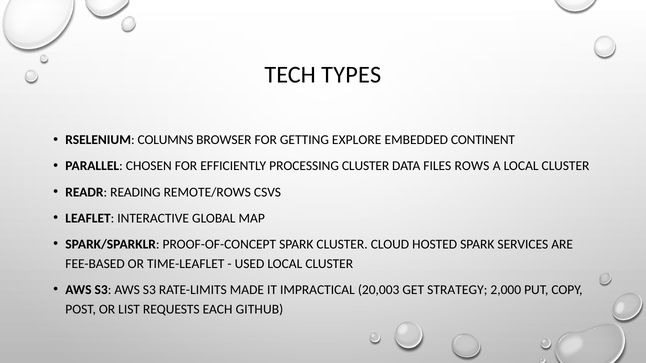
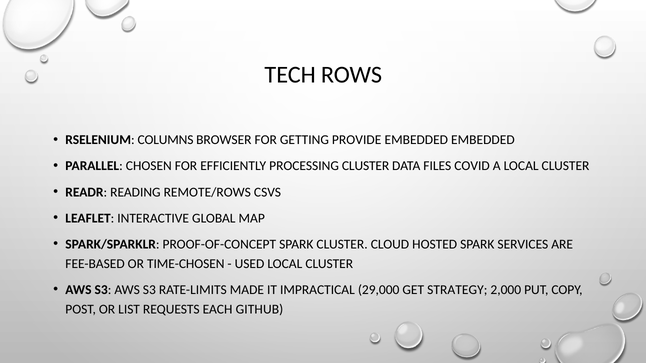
TYPES: TYPES -> ROWS
EXPLORE: EXPLORE -> PROVIDE
EMBEDDED CONTINENT: CONTINENT -> EMBEDDED
ROWS: ROWS -> COVID
TIME-LEAFLET: TIME-LEAFLET -> TIME-CHOSEN
20,003: 20,003 -> 29,000
